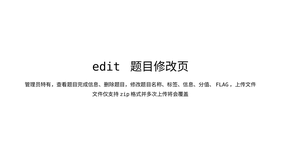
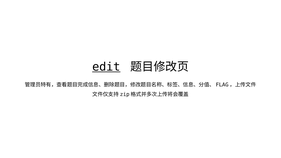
edit underline: none -> present
